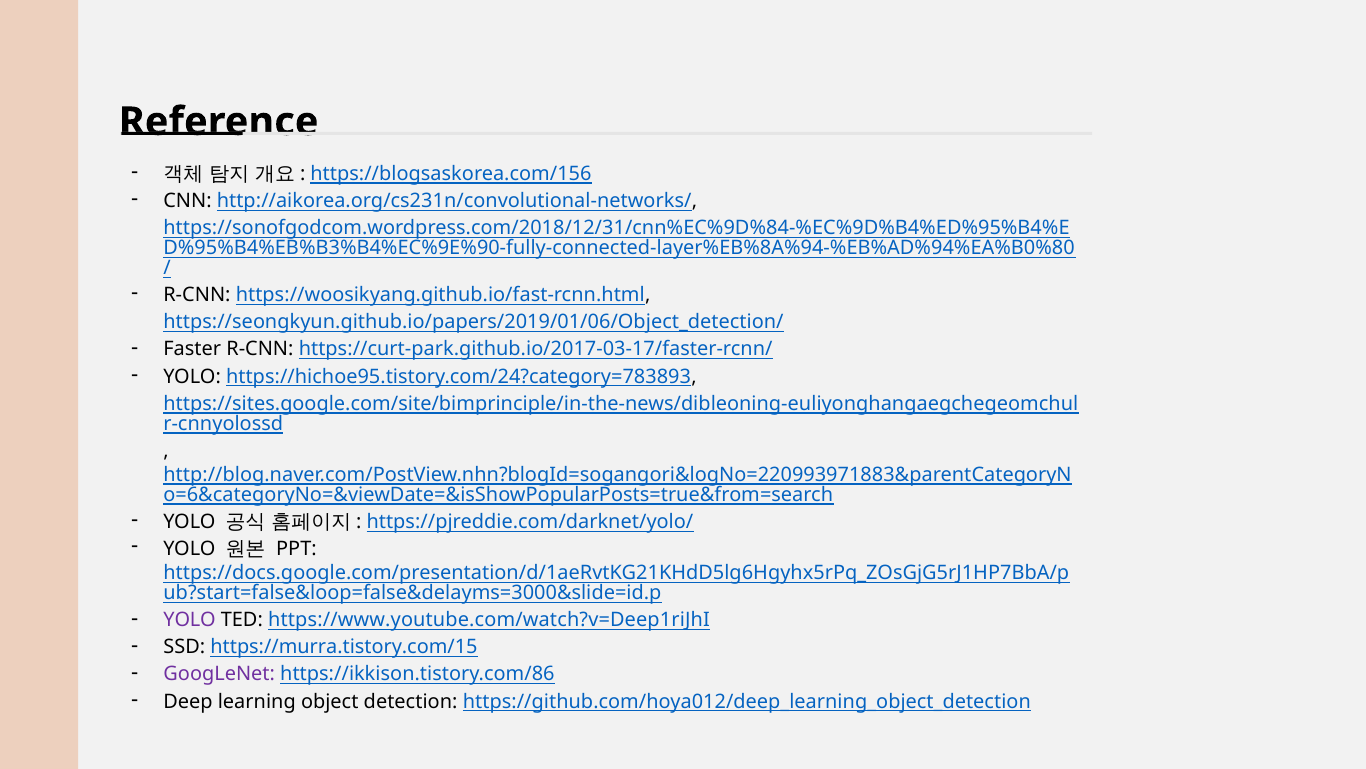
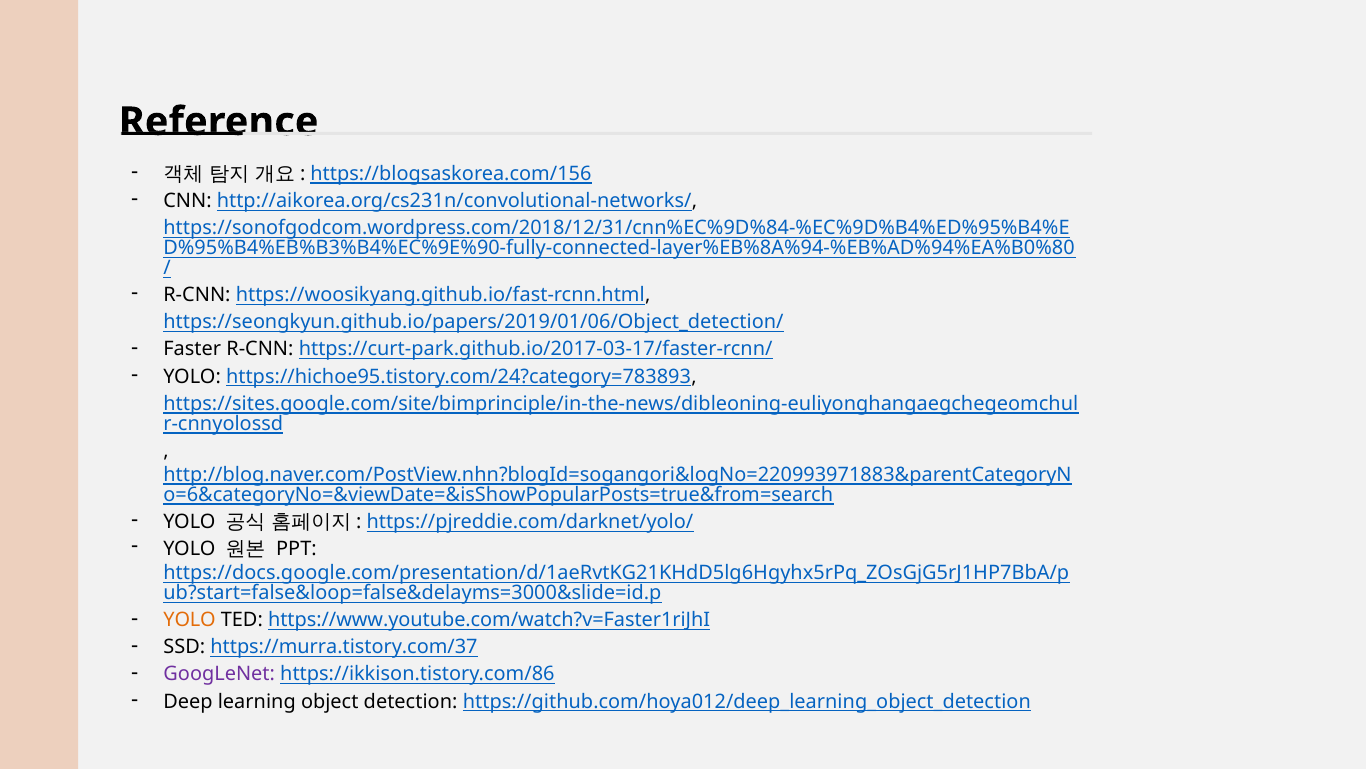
YOLO at (190, 620) colour: purple -> orange
https://www.youtube.com/watch?v=Deep1riJhI: https://www.youtube.com/watch?v=Deep1riJhI -> https://www.youtube.com/watch?v=Faster1riJhI
https://murra.tistory.com/15: https://murra.tistory.com/15 -> https://murra.tistory.com/37
